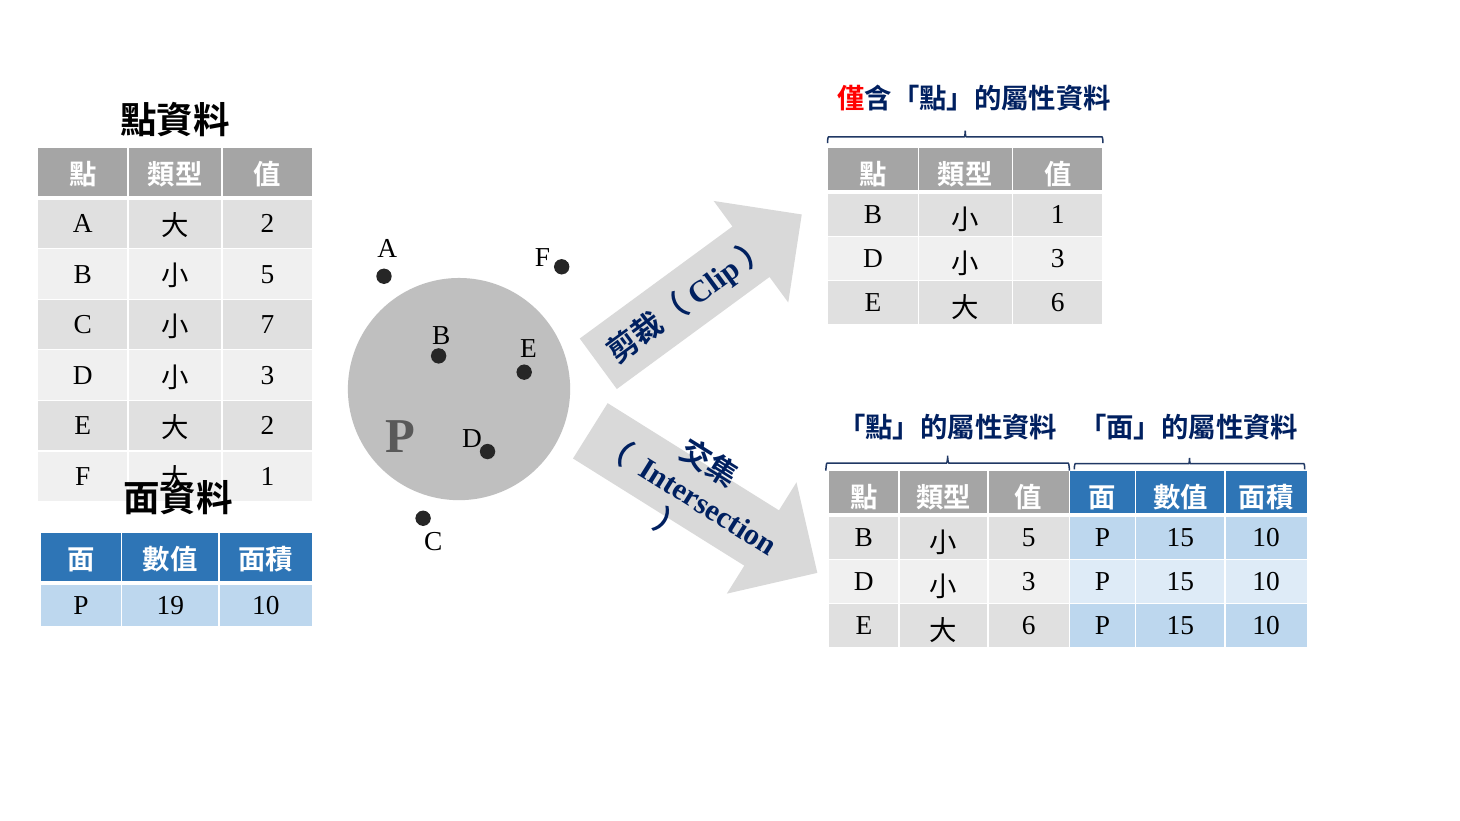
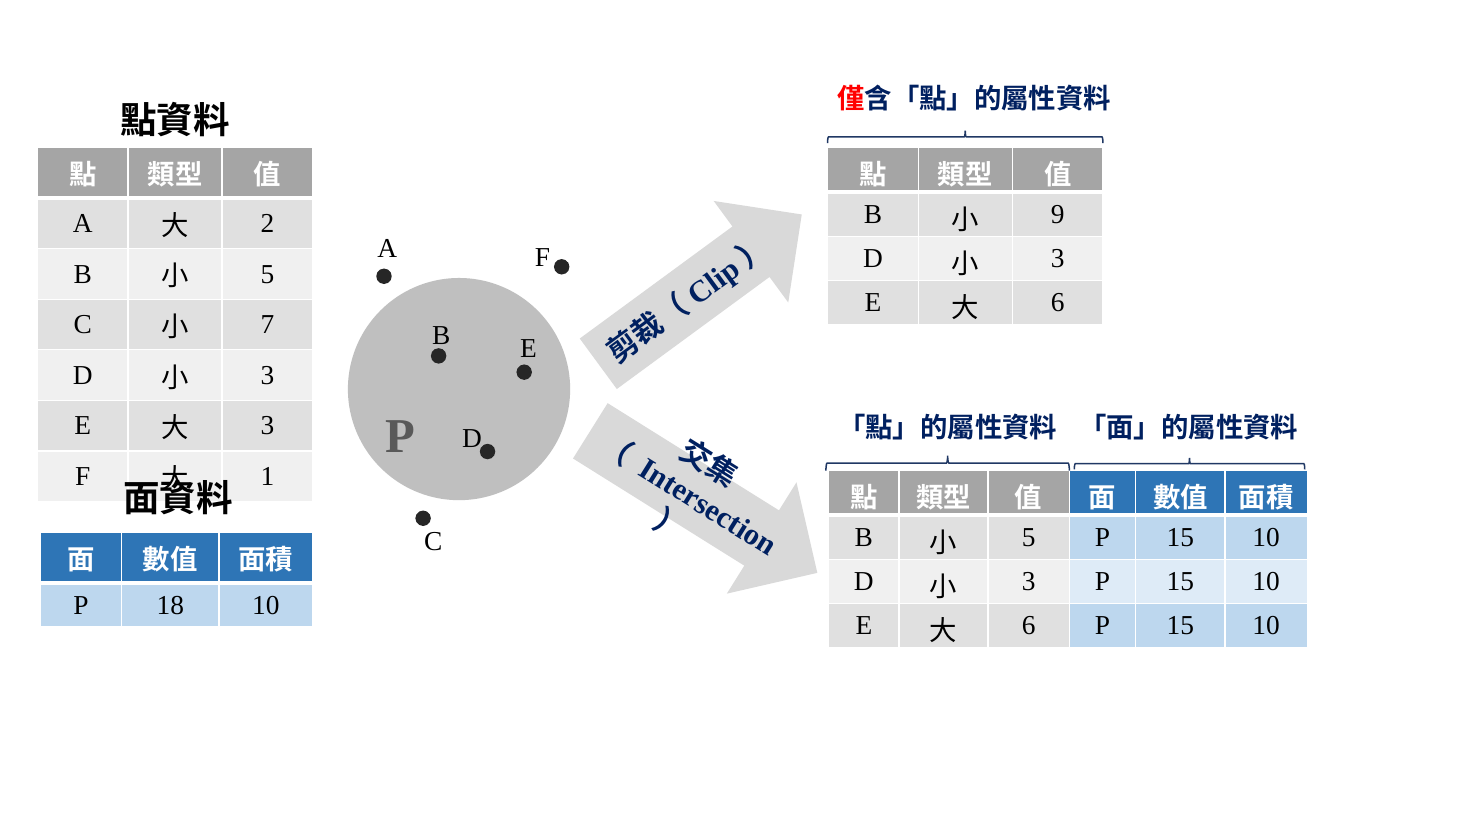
1 at (1058, 214): 1 -> 9
2 at (267, 426): 2 -> 3
19: 19 -> 18
